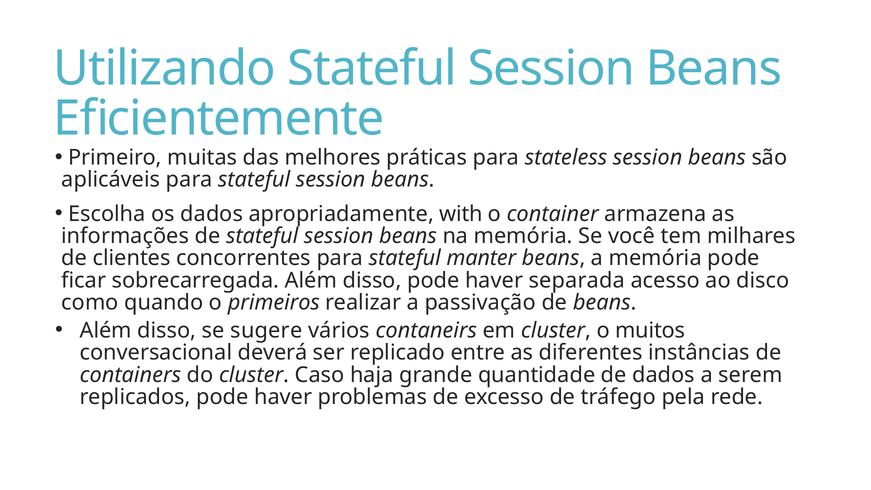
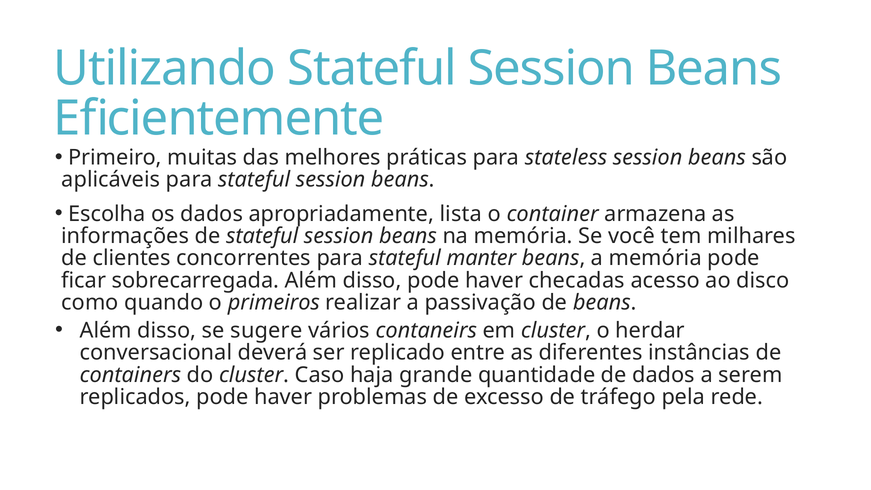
with: with -> lista
separada: separada -> checadas
muitos: muitos -> herdar
